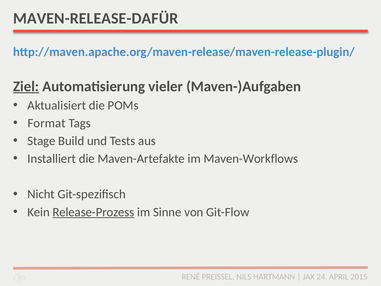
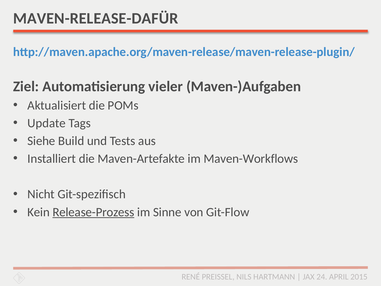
Ziel underline: present -> none
Format: Format -> Update
Stage: Stage -> Siehe
